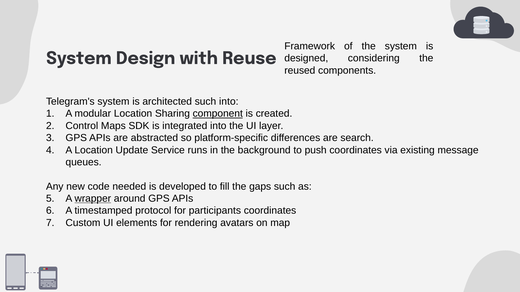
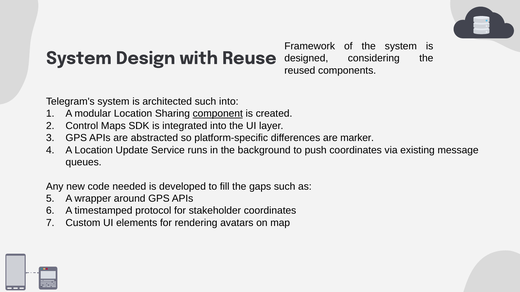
search: search -> marker
wrapper underline: present -> none
participants: participants -> stakeholder
